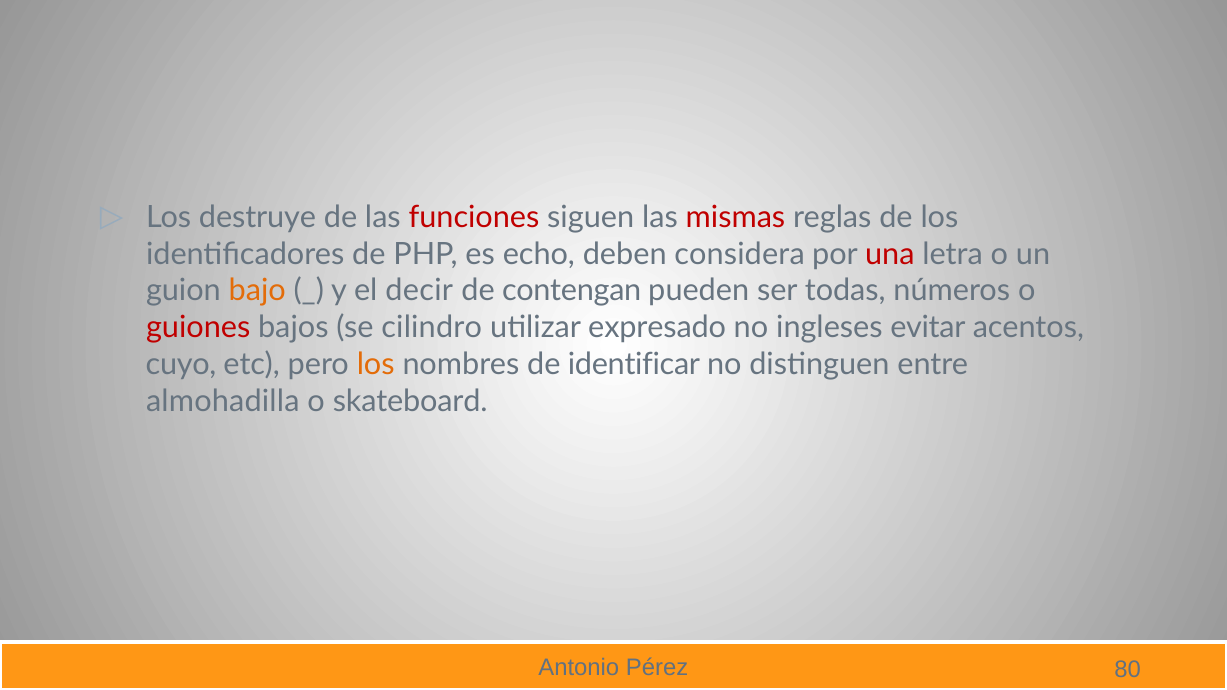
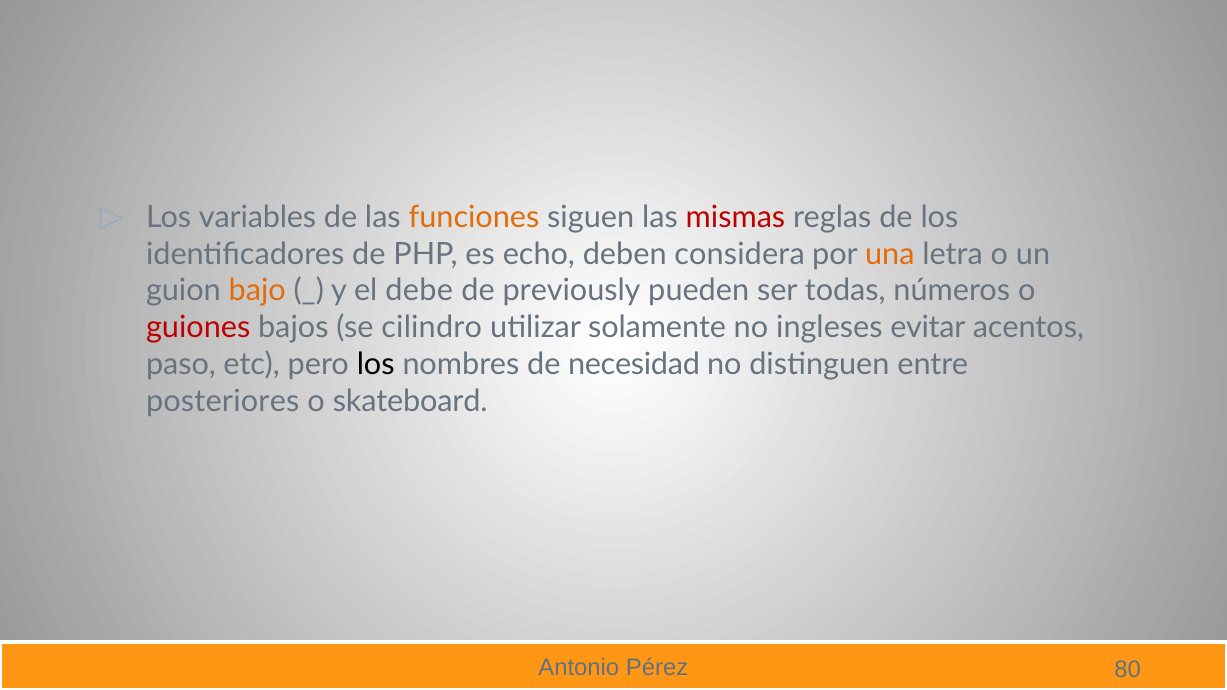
destruye: destruye -> variables
funciones colour: red -> orange
una colour: red -> orange
decir: decir -> debe
contengan: contengan -> previously
expresado: expresado -> solamente
cuyo: cuyo -> paso
los at (376, 364) colour: orange -> black
identificar: identificar -> necesidad
almohadilla: almohadilla -> posteriores
